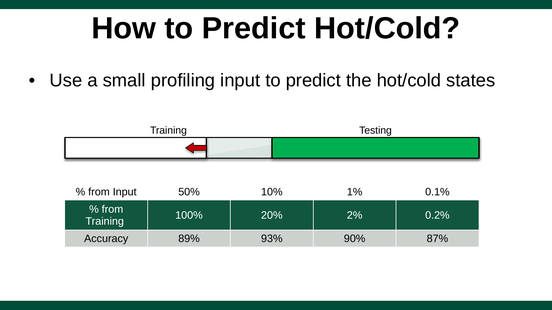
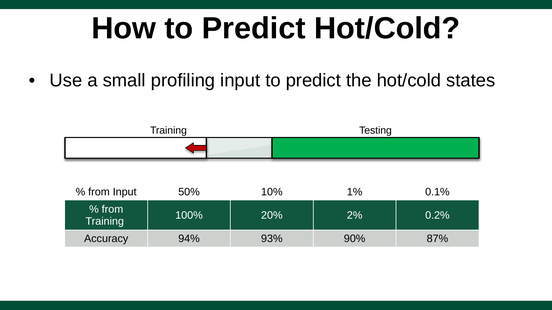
89%: 89% -> 94%
